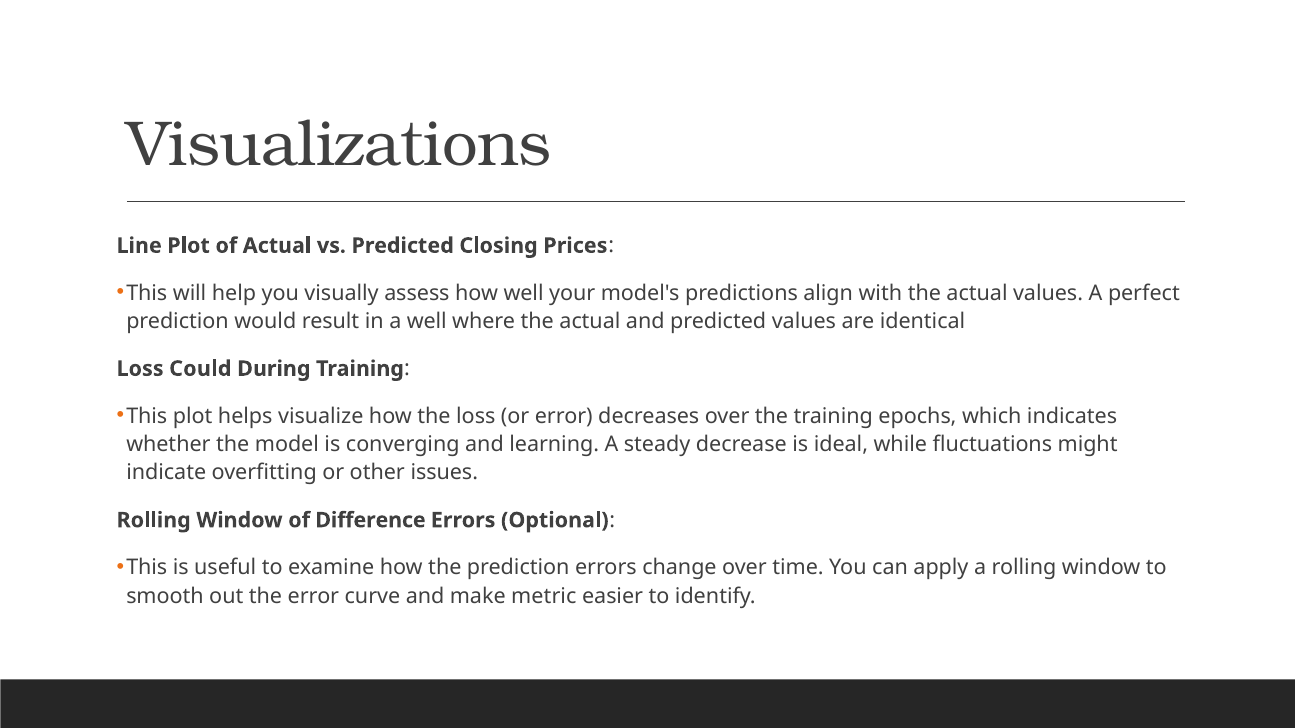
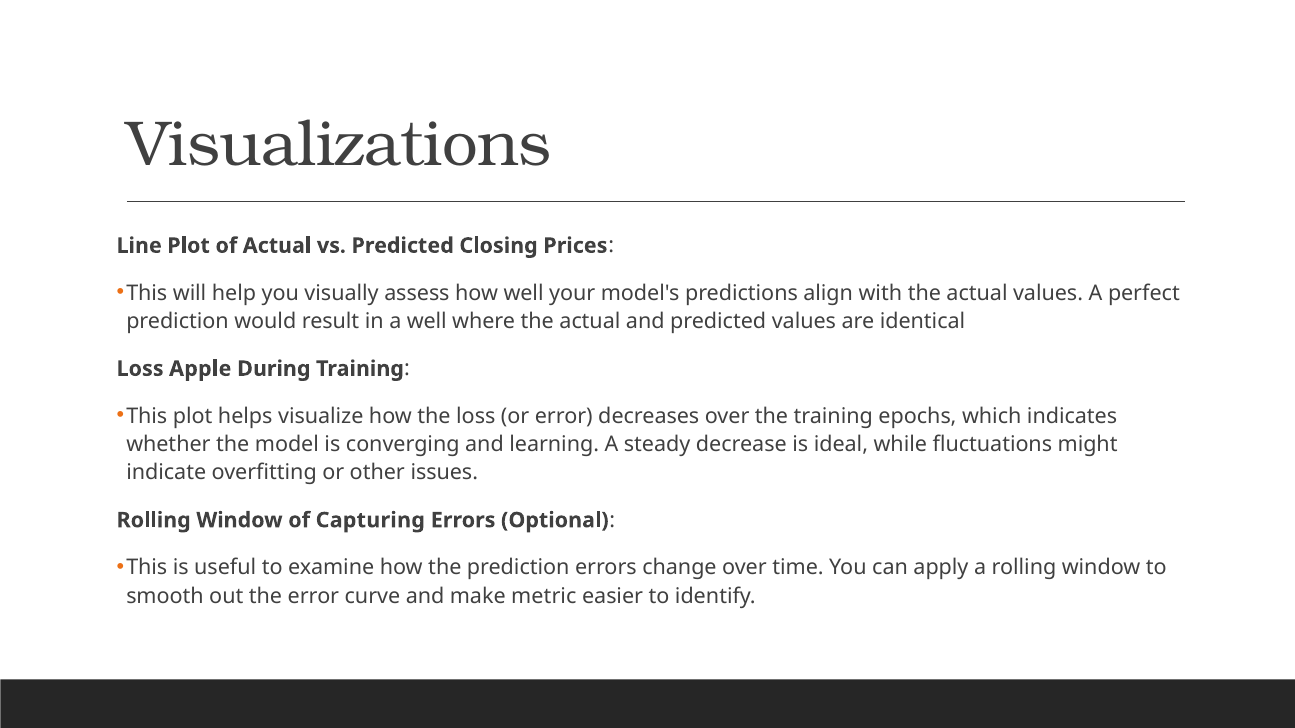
Could: Could -> Apple
Difference: Difference -> Capturing
